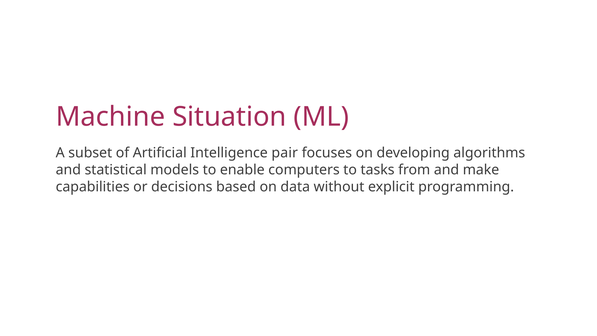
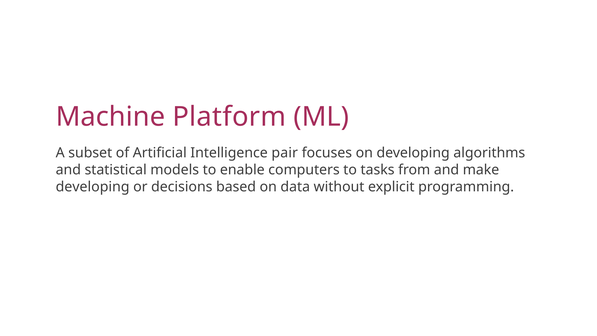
Situation: Situation -> Platform
capabilities at (93, 187): capabilities -> developing
